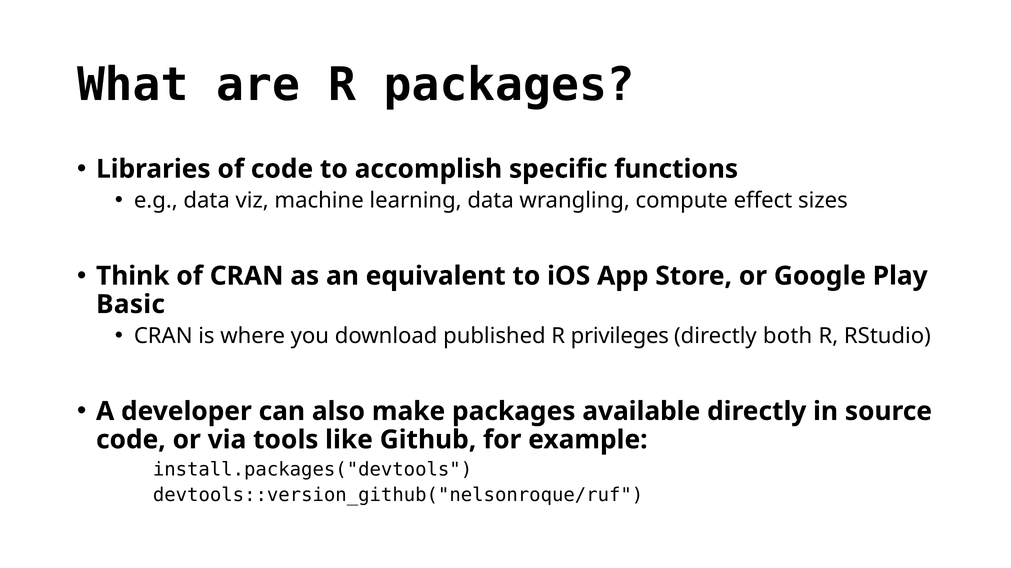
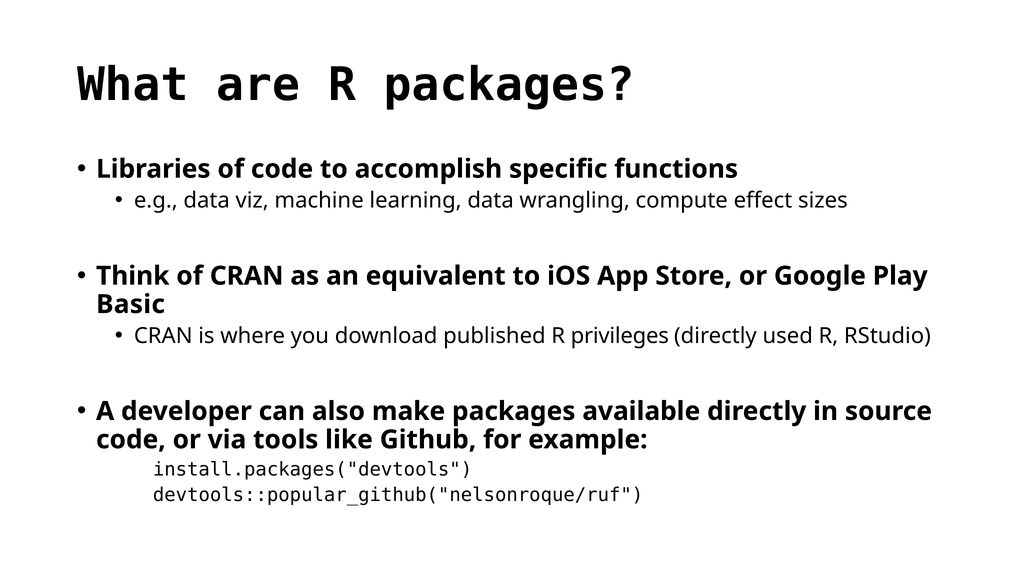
both: both -> used
devtools::version_github("nelsonroque/ruf: devtools::version_github("nelsonroque/ruf -> devtools::popular_github("nelsonroque/ruf
